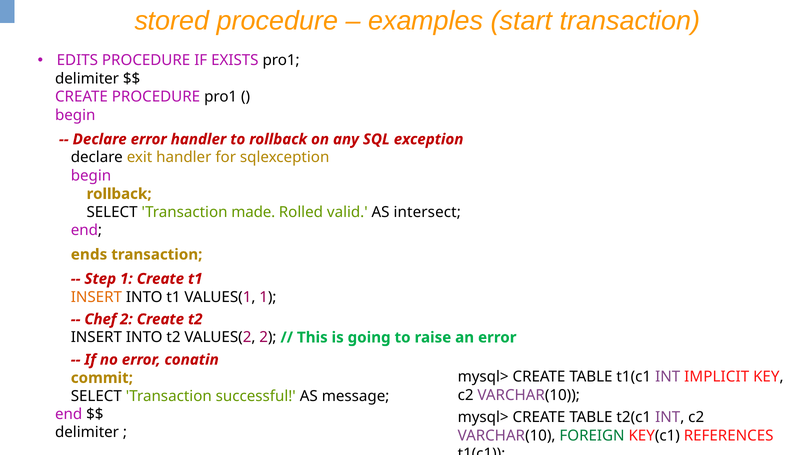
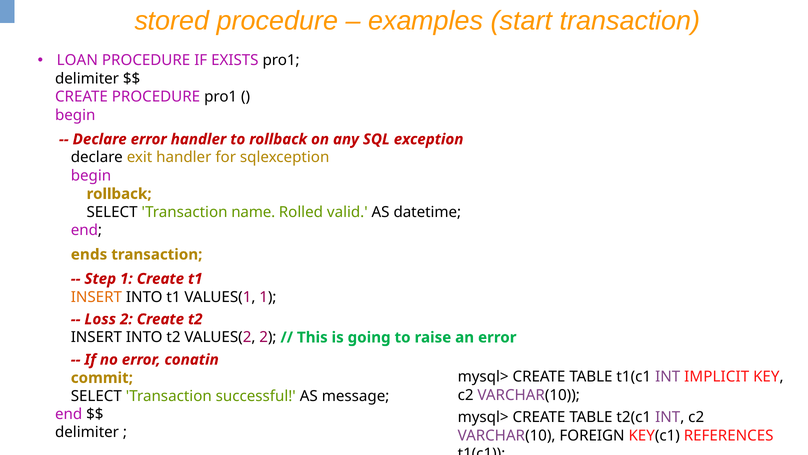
EDITS: EDITS -> LOAN
made: made -> name
intersect: intersect -> datetime
Chef: Chef -> Loss
FOREIGN colour: green -> black
